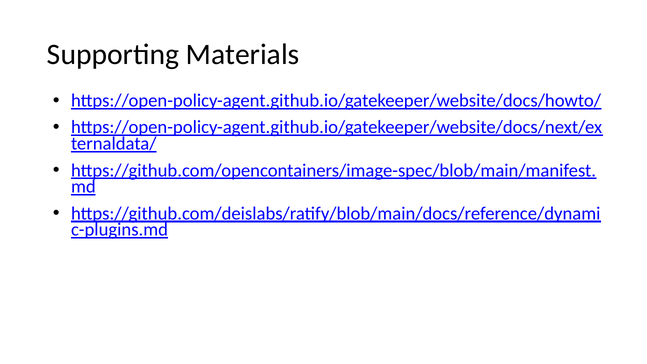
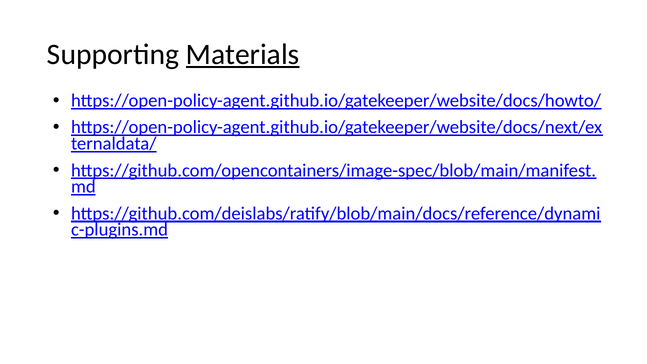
Materials underline: none -> present
